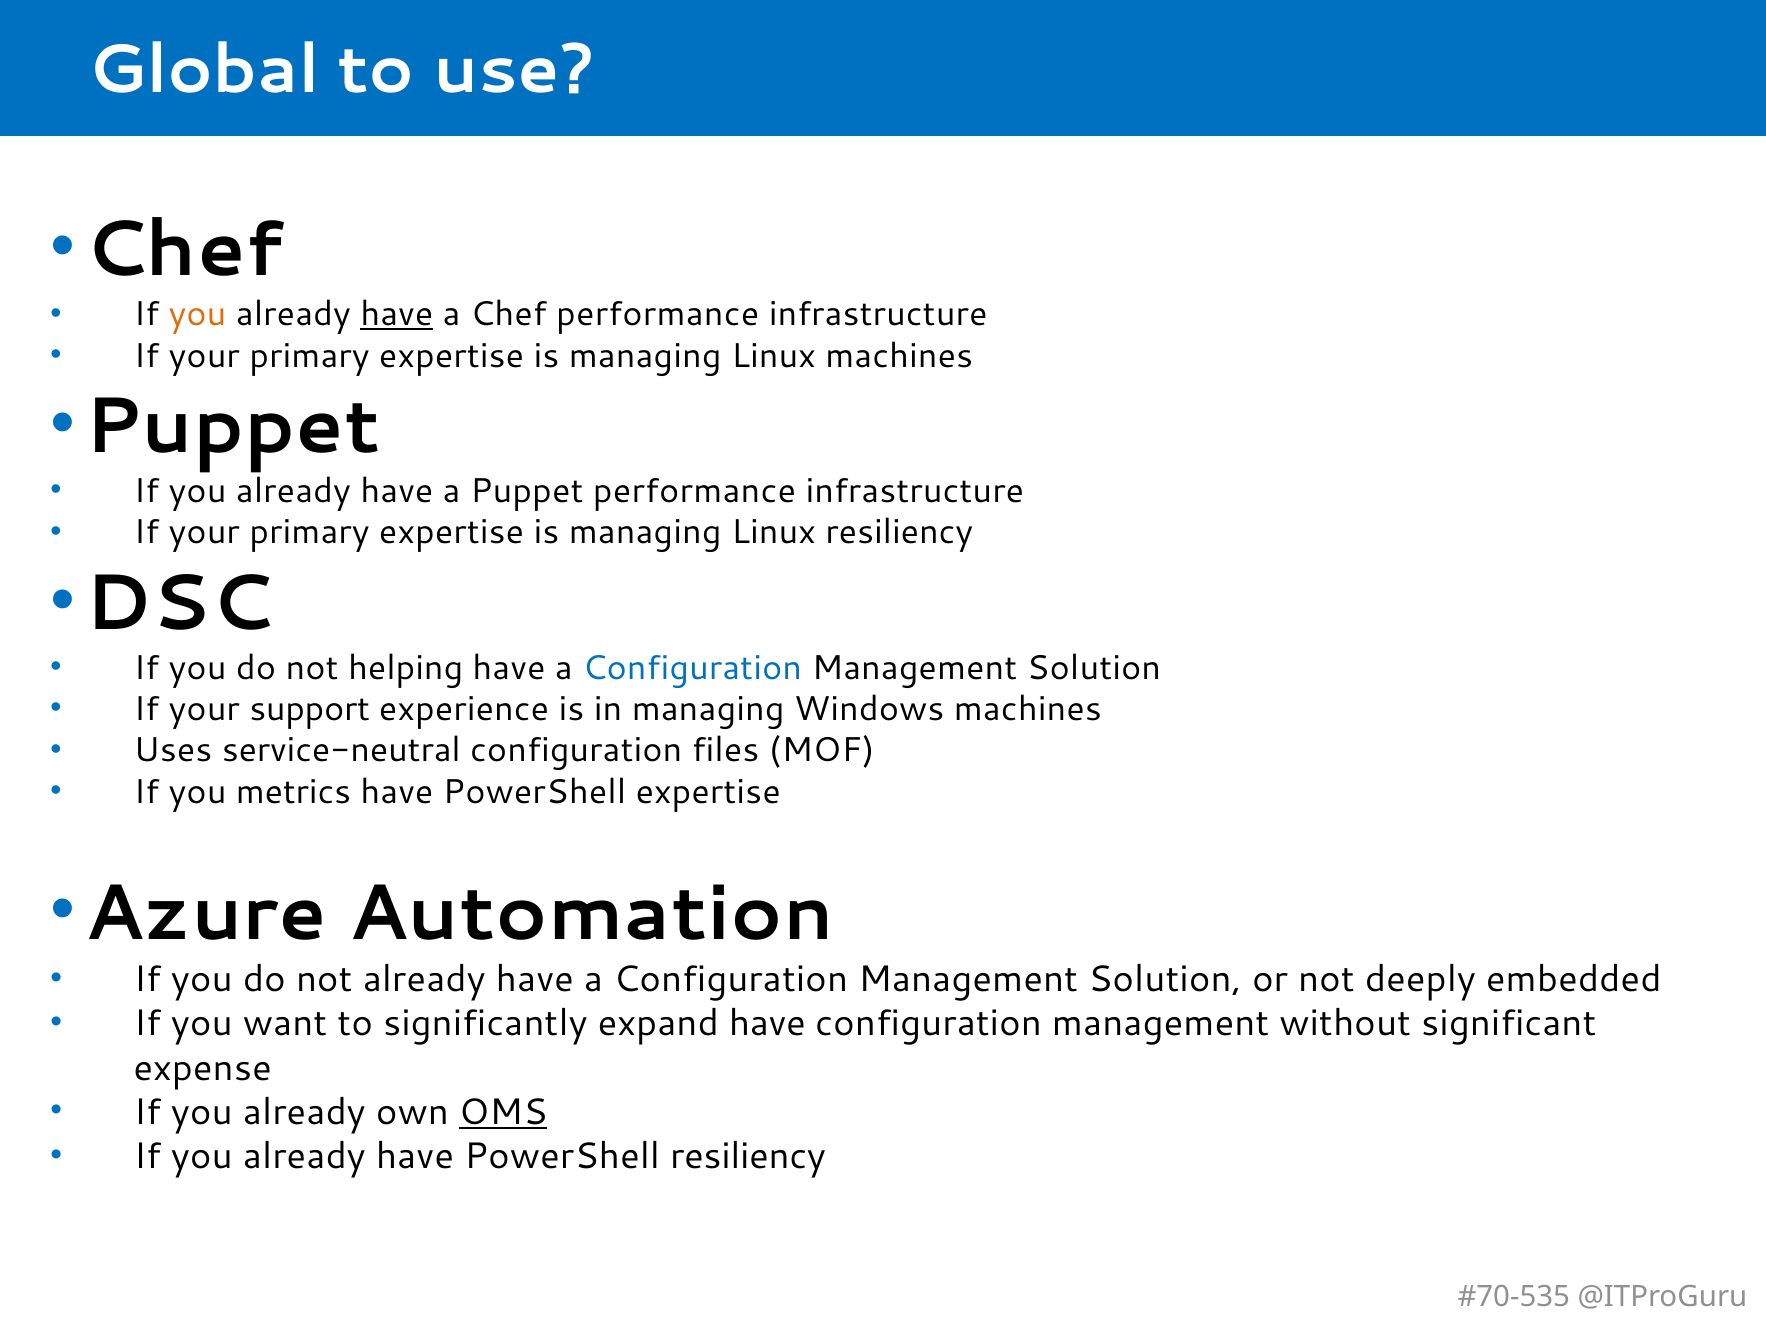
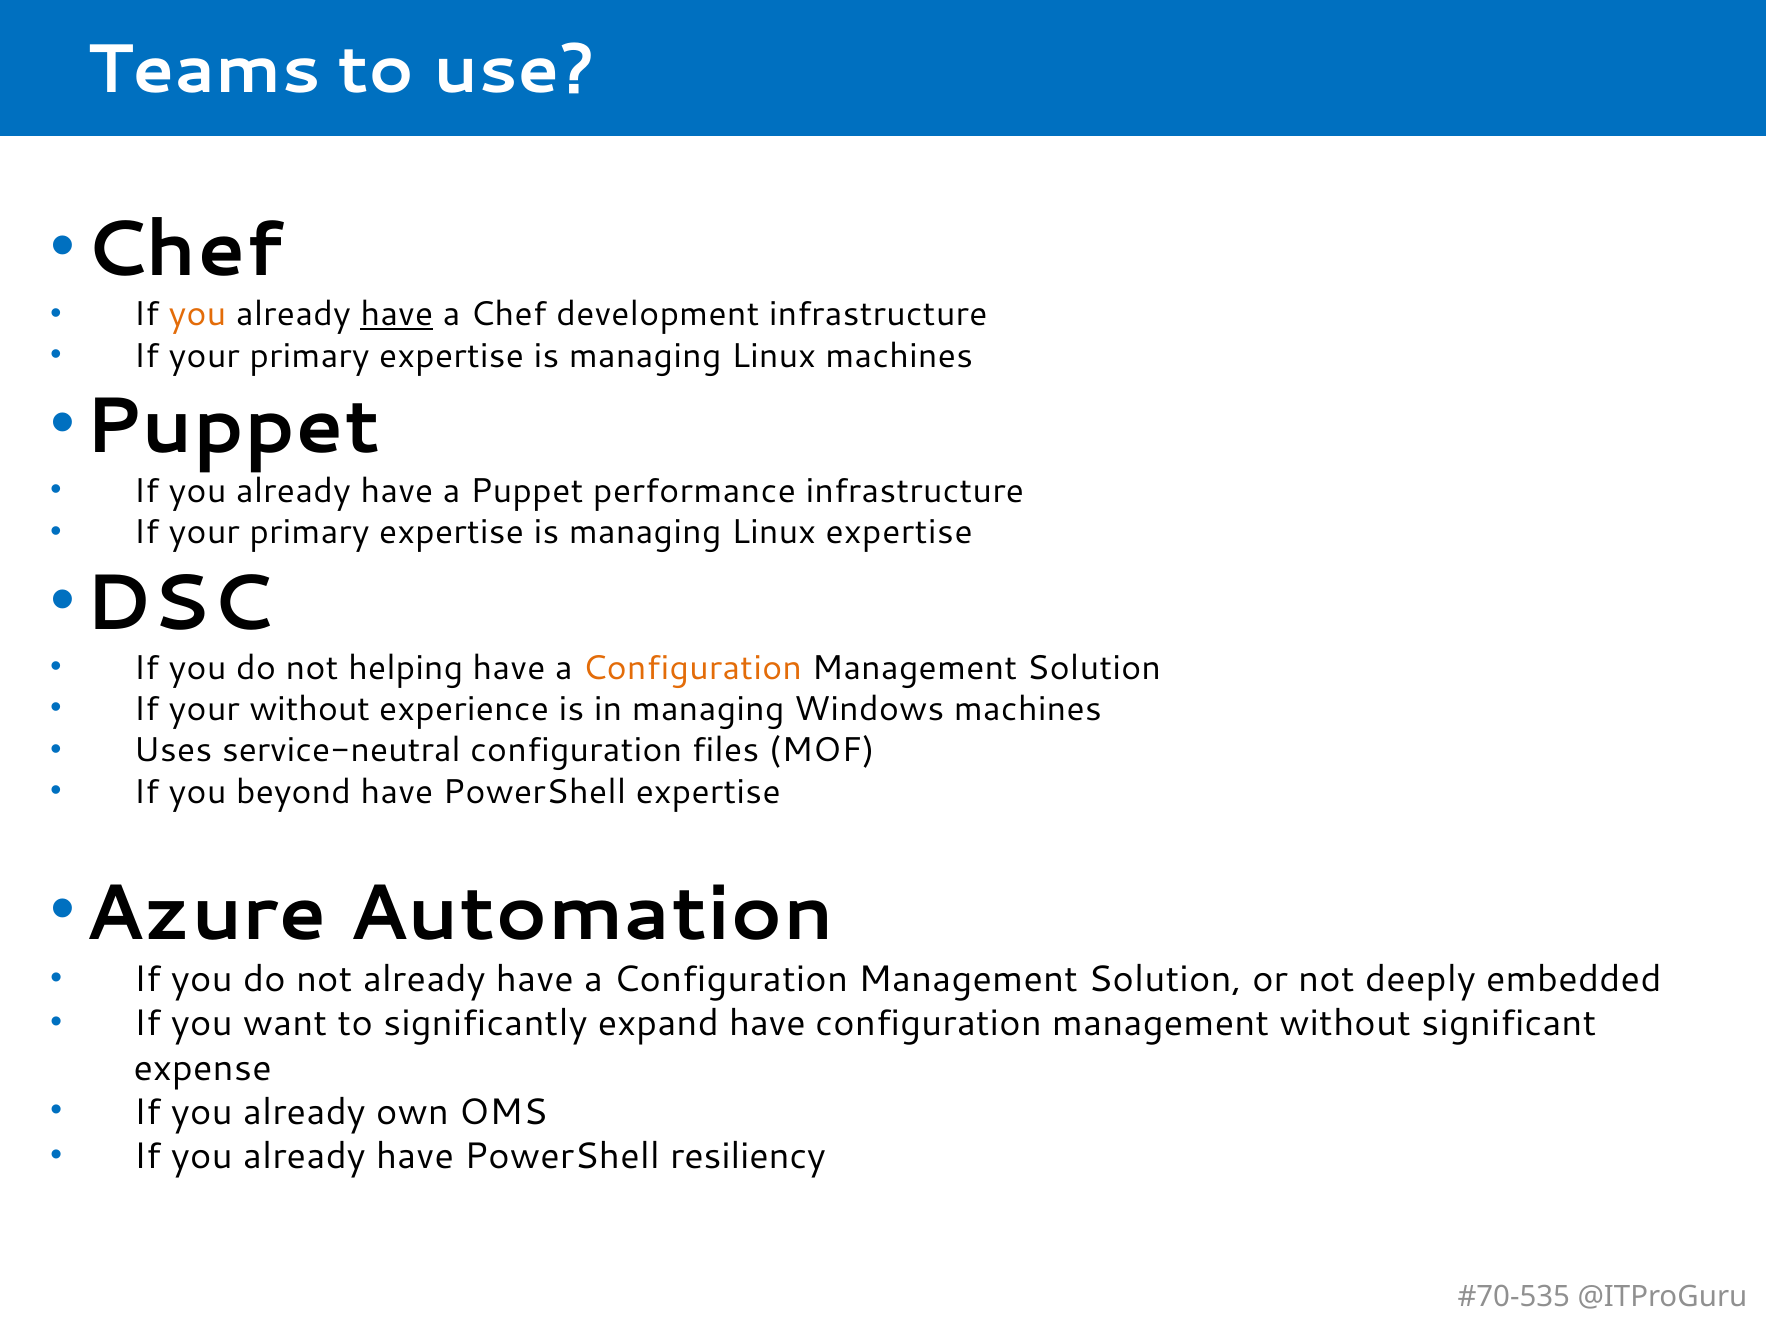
Global: Global -> Teams
Chef performance: performance -> development
Linux resiliency: resiliency -> expertise
Configuration at (692, 668) colour: blue -> orange
your support: support -> without
metrics: metrics -> beyond
OMS underline: present -> none
